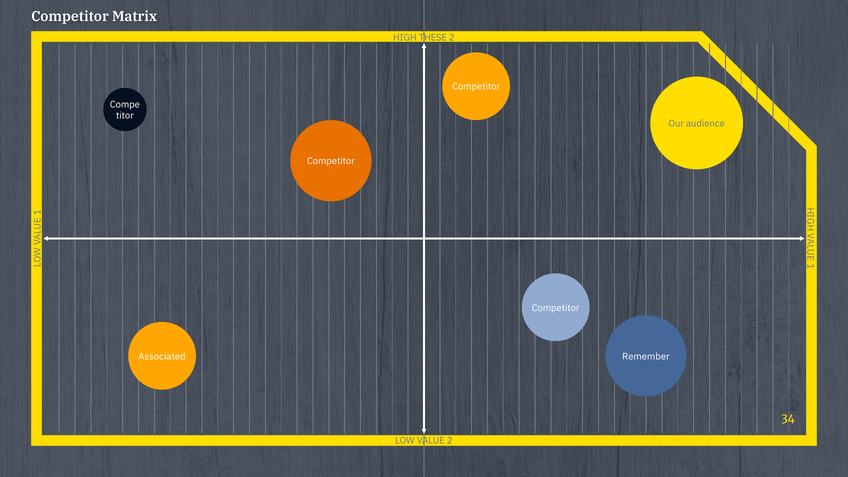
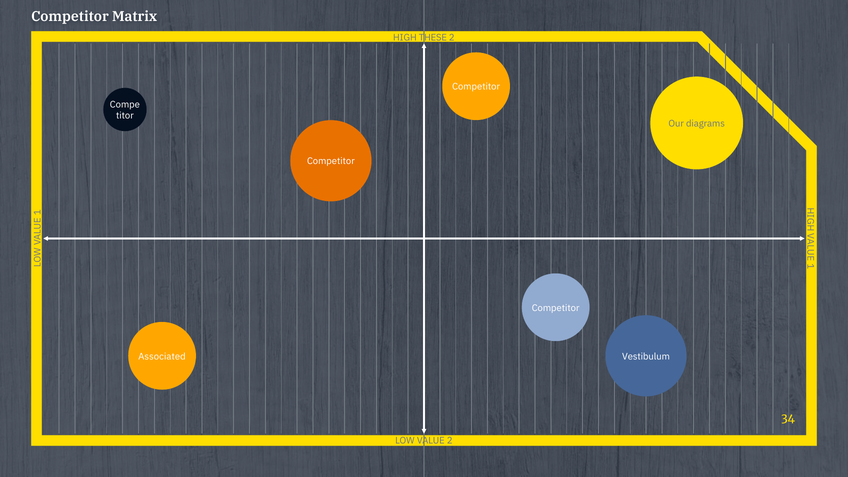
audience: audience -> diagrams
Remember: Remember -> Vestibulum
